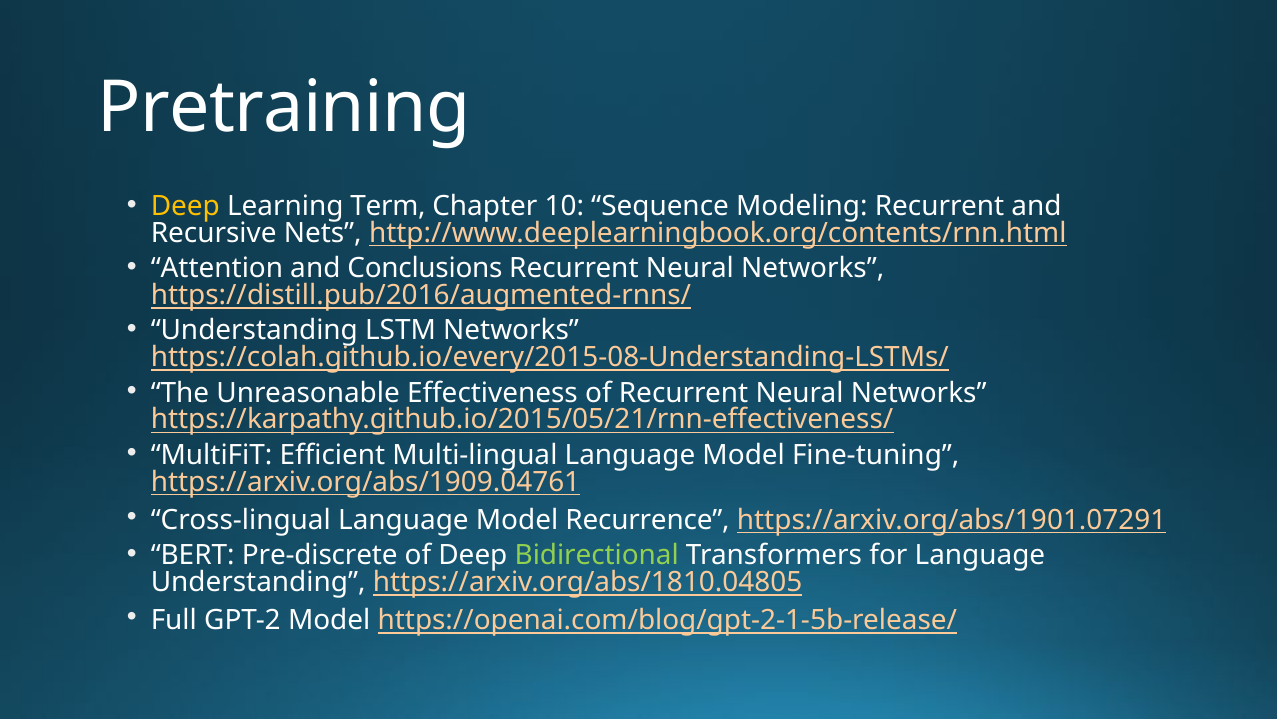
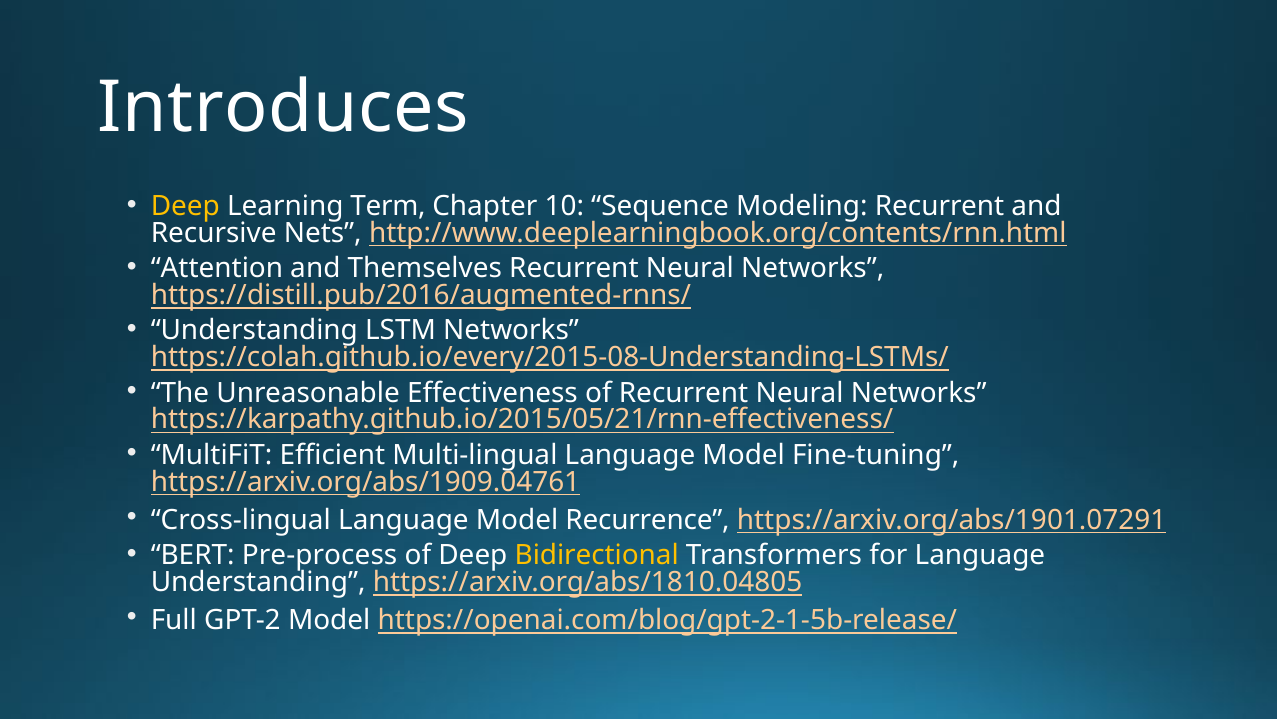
Pretraining: Pretraining -> Introduces
Conclusions: Conclusions -> Themselves
Pre-discrete: Pre-discrete -> Pre-process
Bidirectional colour: light green -> yellow
